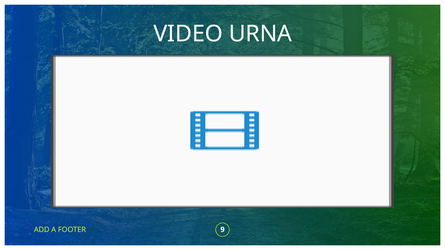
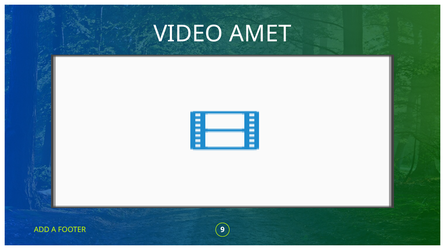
URNA: URNA -> AMET
